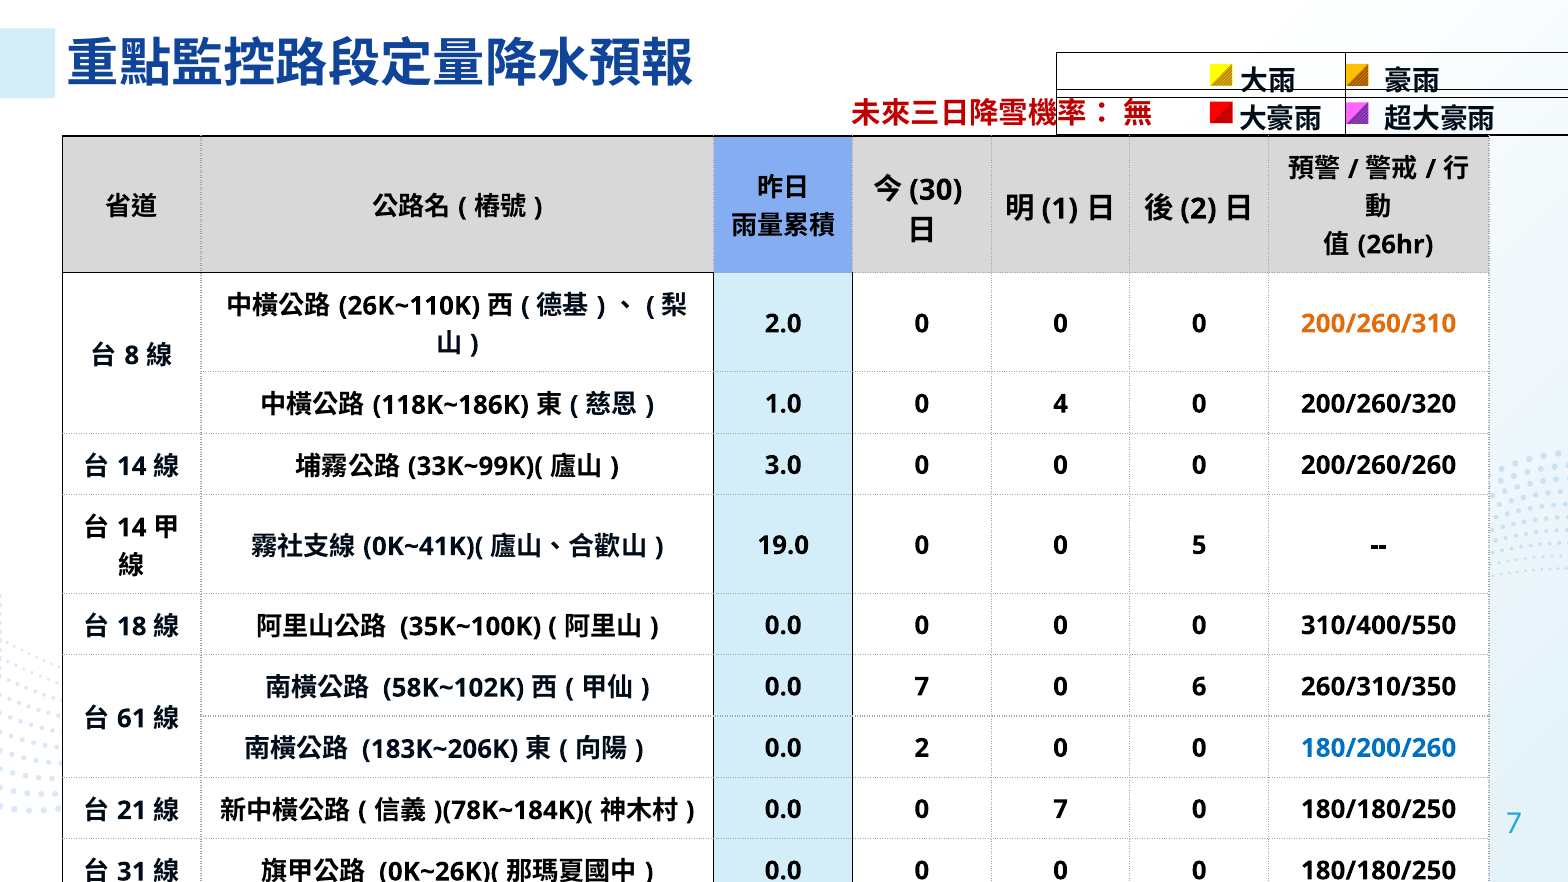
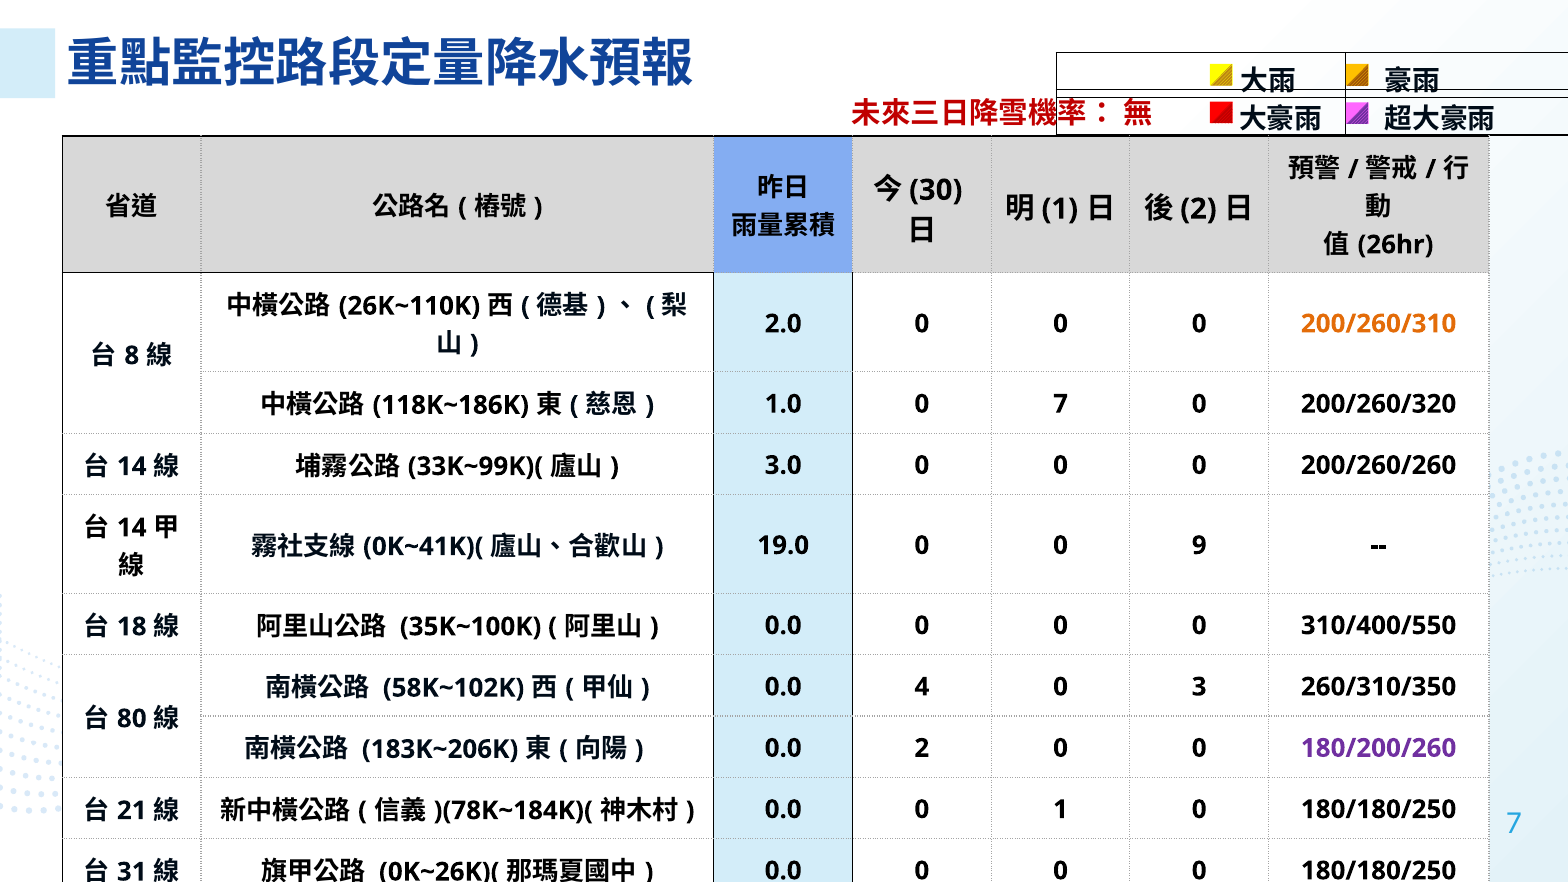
0 4: 4 -> 7
5: 5 -> 9
0.0 7: 7 -> 4
6: 6 -> 3
61: 61 -> 80
180/200/260 colour: blue -> purple
0 7: 7 -> 1
